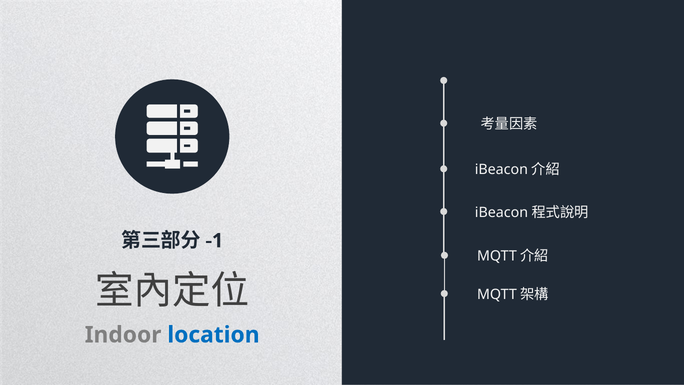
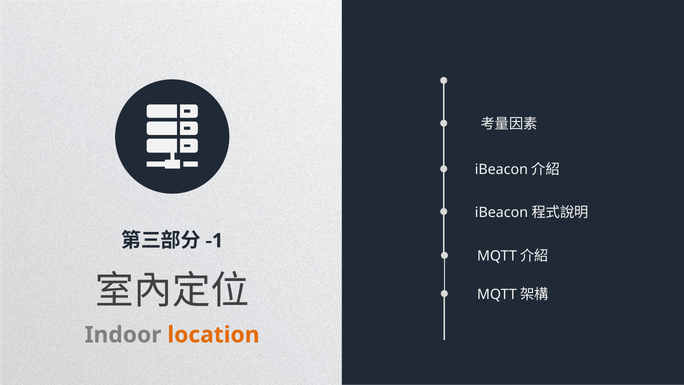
location colour: blue -> orange
